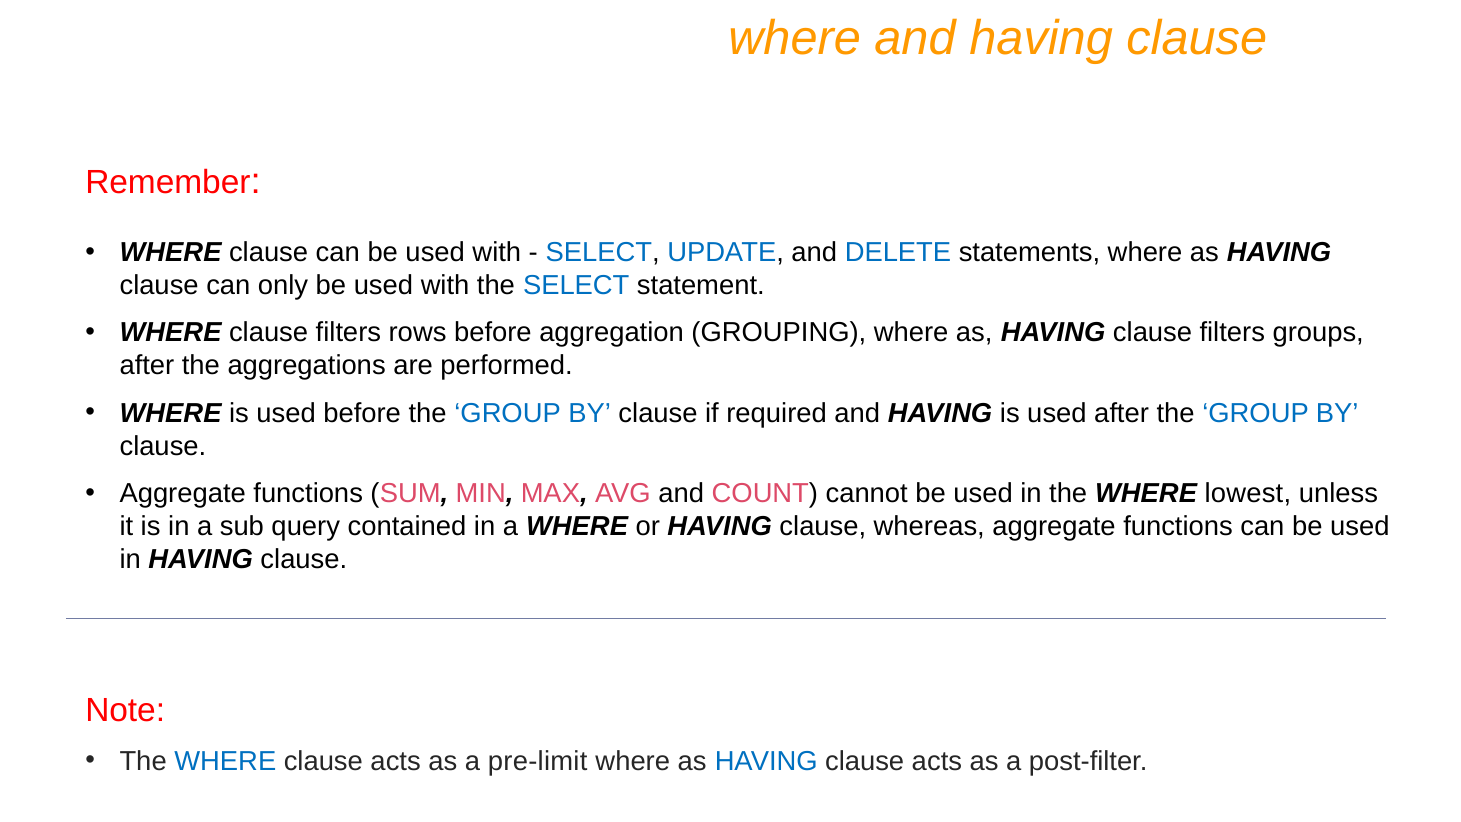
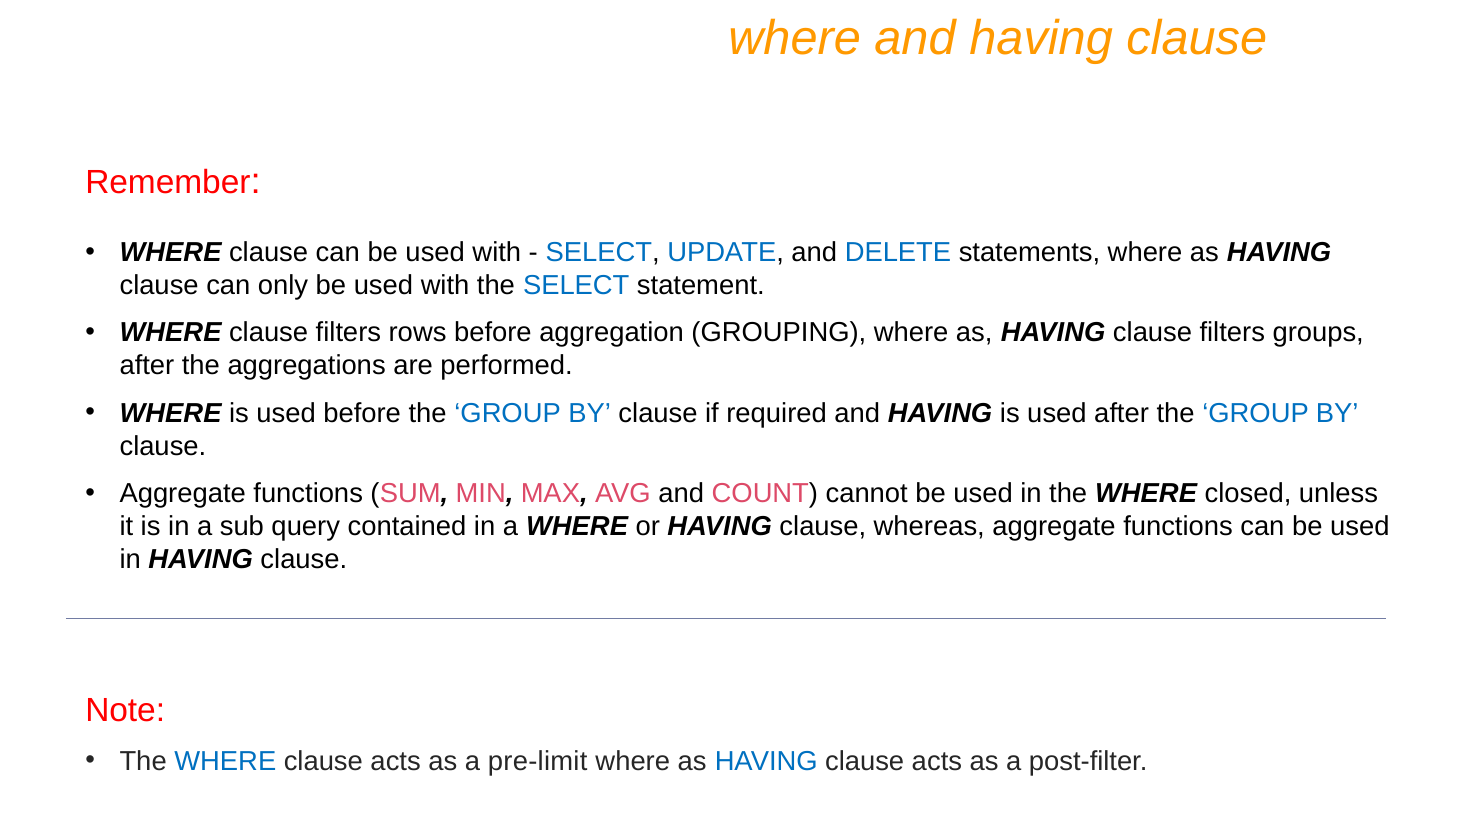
lowest: lowest -> closed
